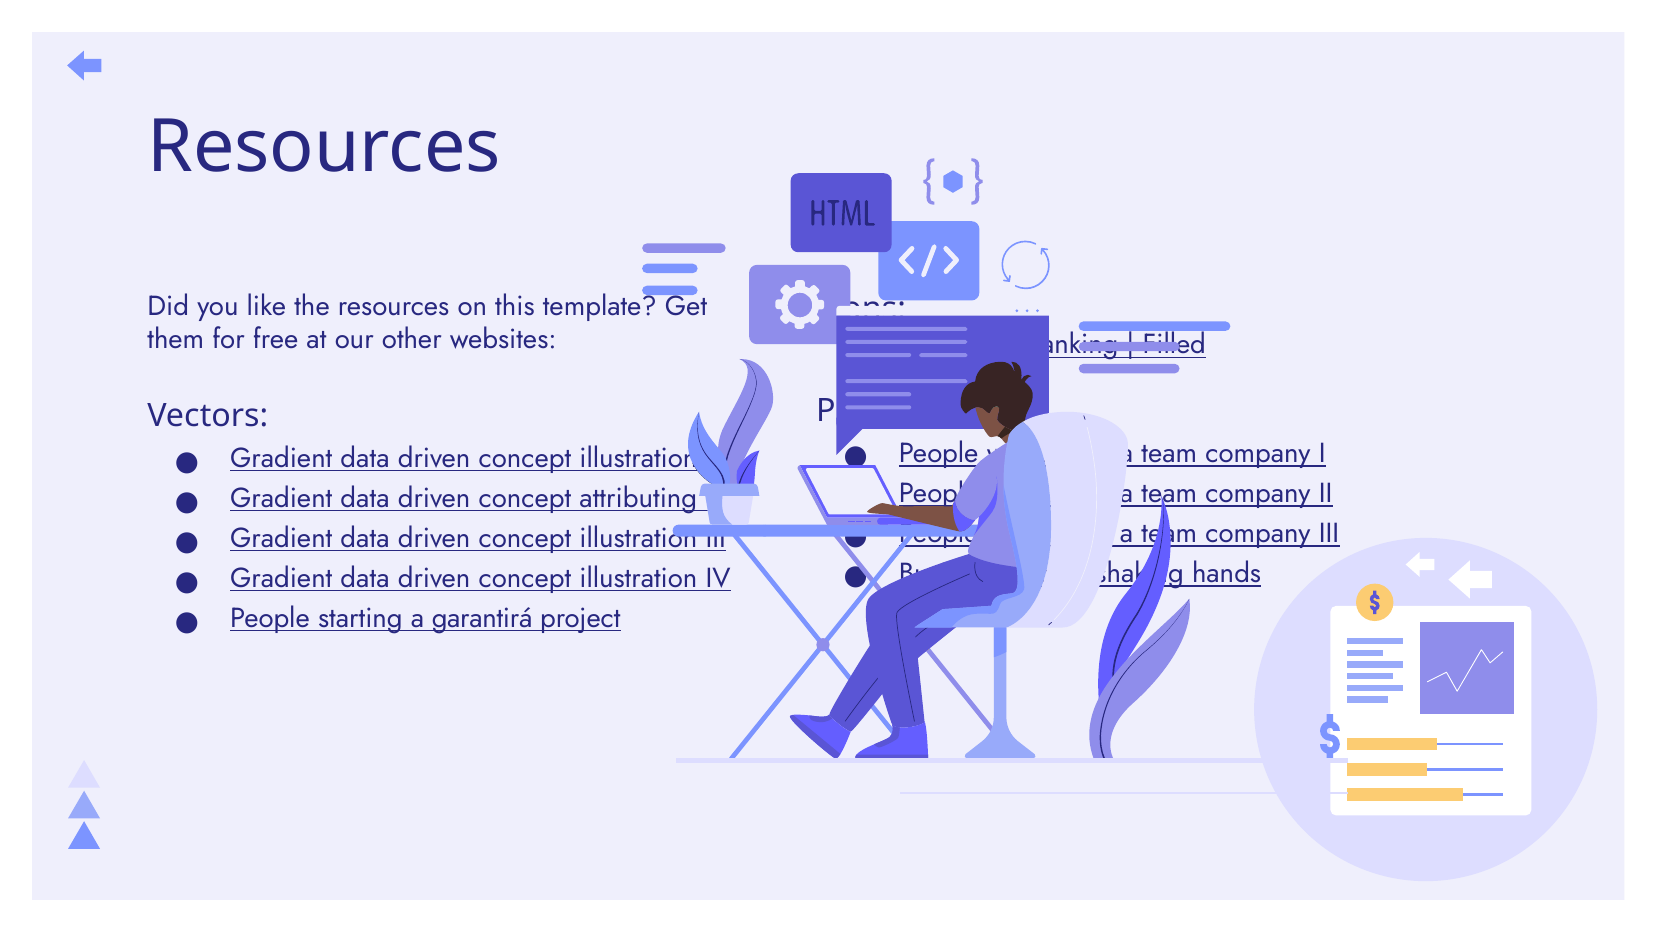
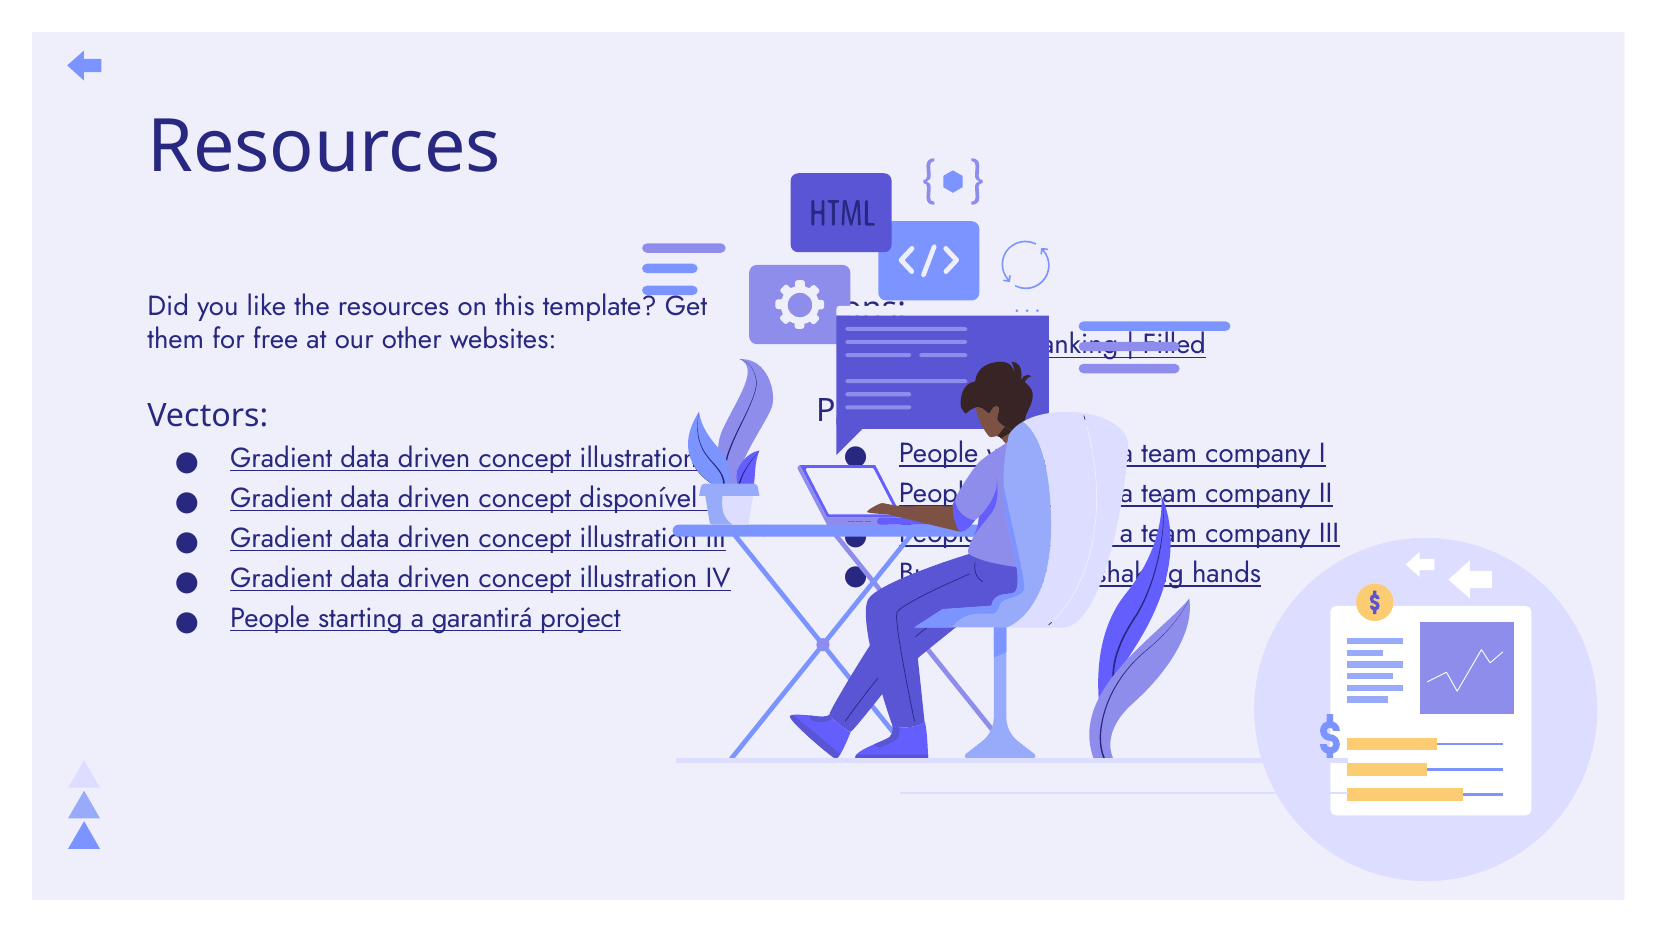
attributing: attributing -> disponível
